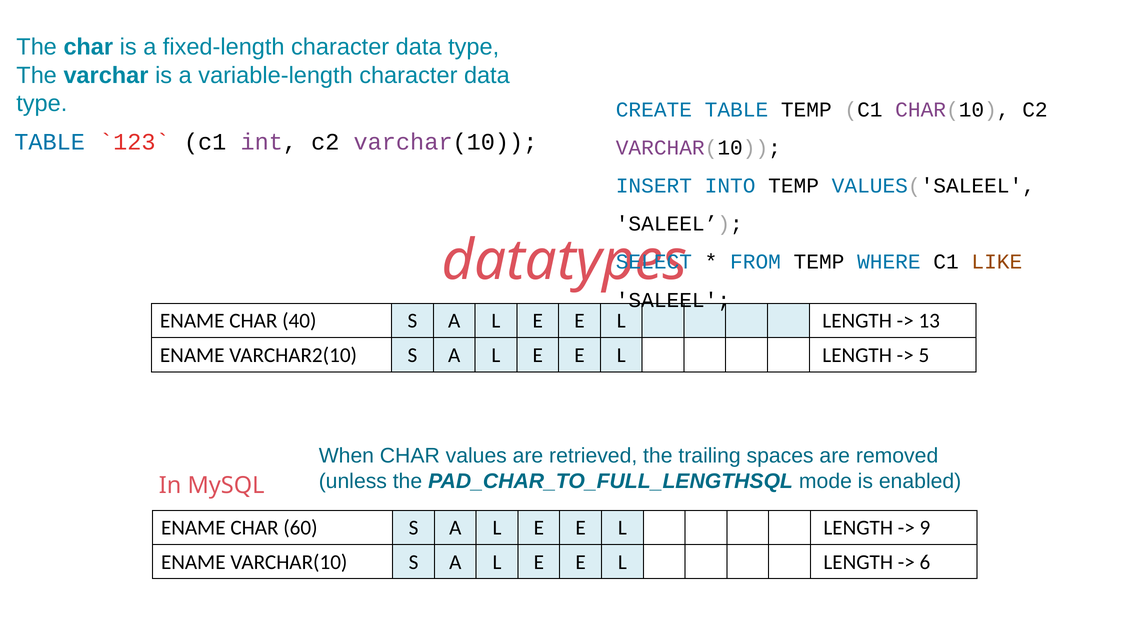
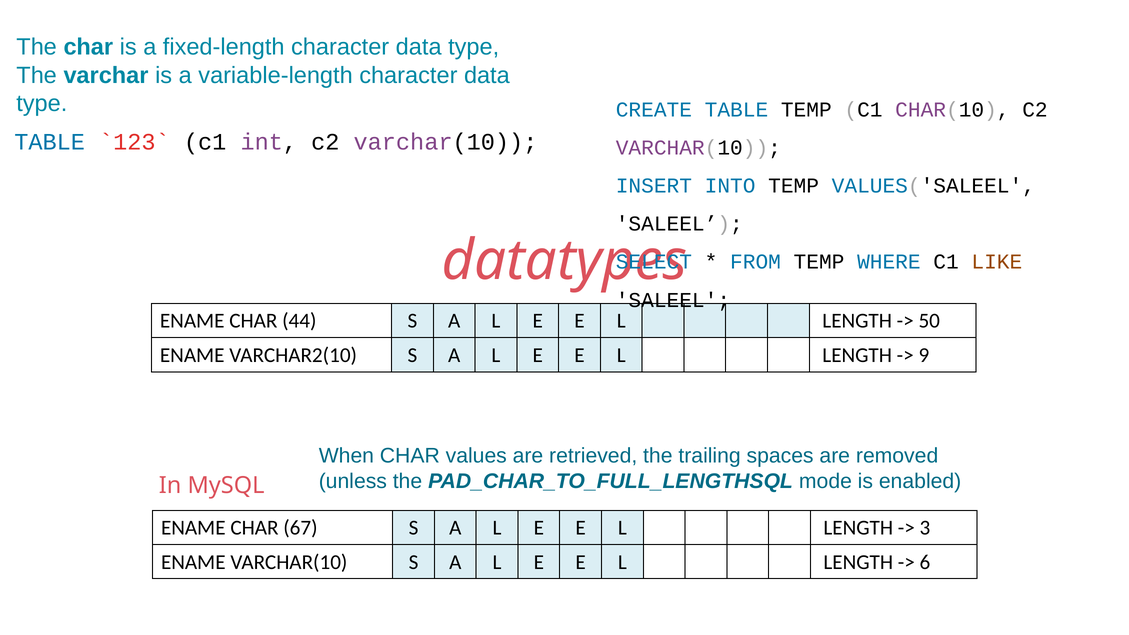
40: 40 -> 44
13: 13 -> 50
5: 5 -> 9
60: 60 -> 67
9: 9 -> 3
